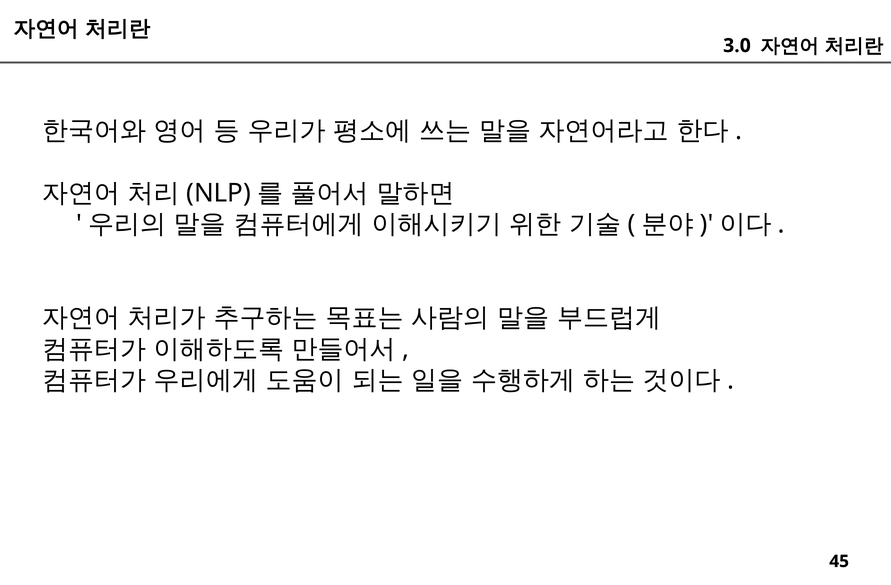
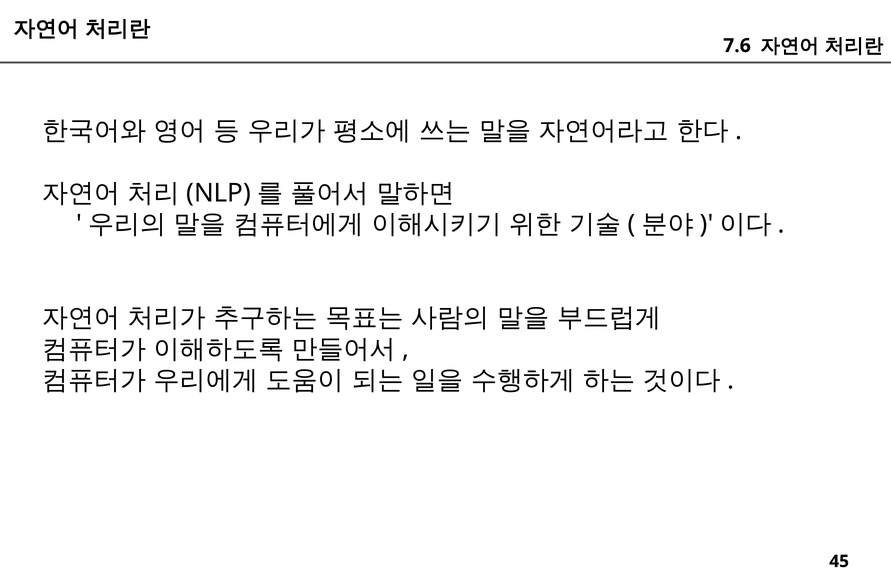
3.0: 3.0 -> 7.6
